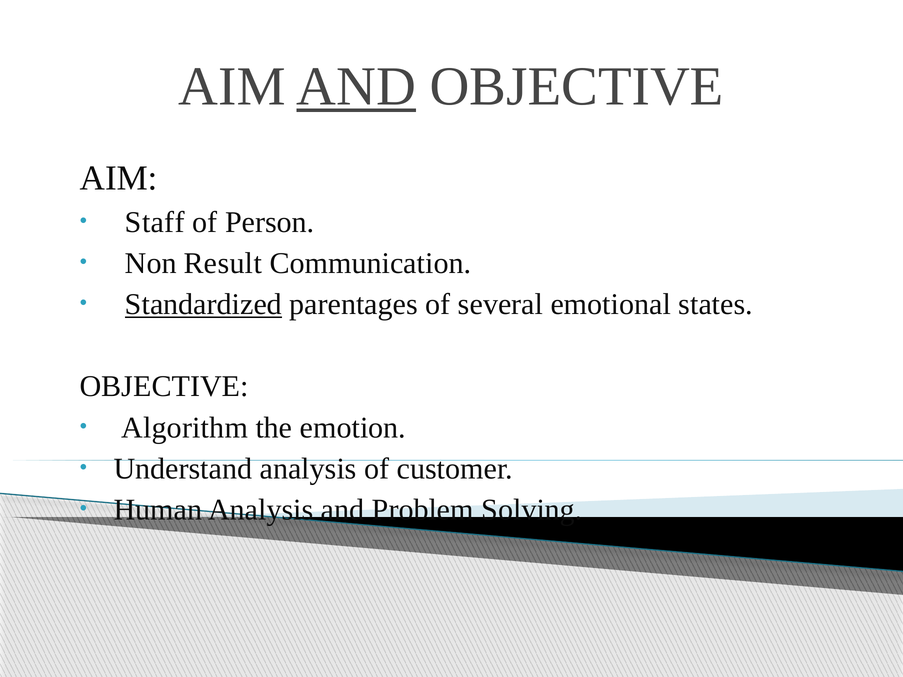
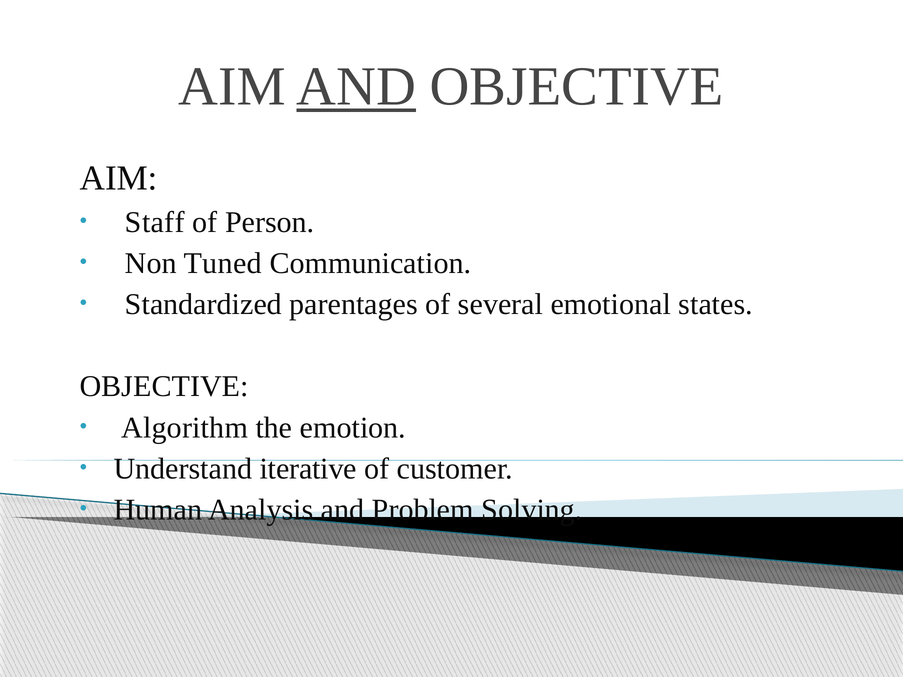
Result: Result -> Tuned
Standardized underline: present -> none
Understand analysis: analysis -> iterative
